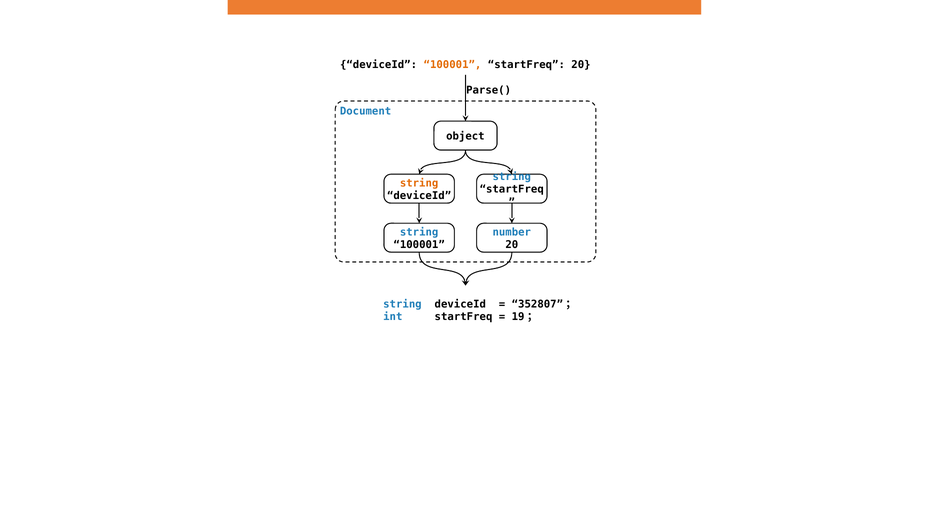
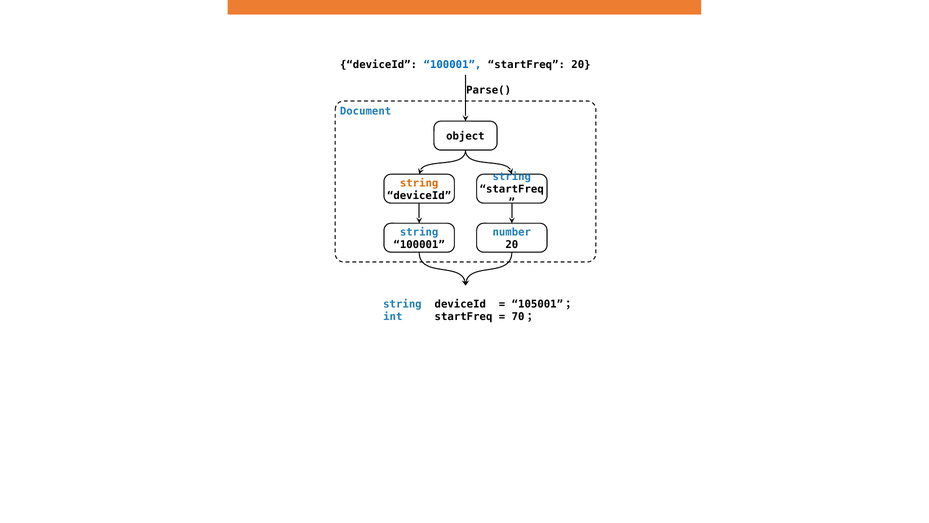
100001 at (452, 65) colour: orange -> blue
352807: 352807 -> 105001
19: 19 -> 70
